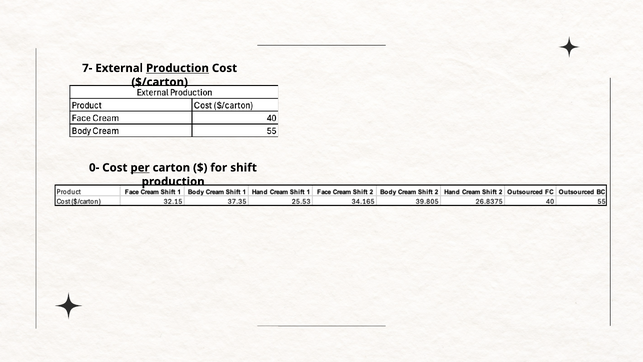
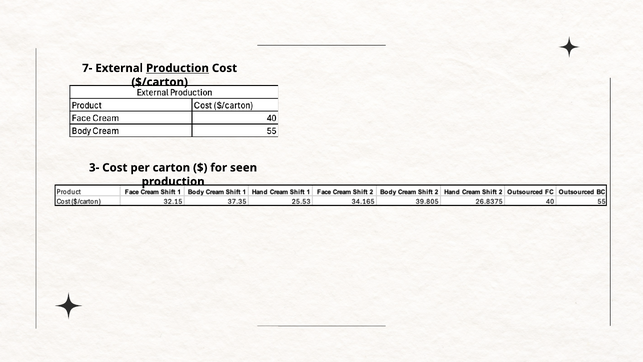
0-: 0- -> 3-
per underline: present -> none
shift: shift -> seen
